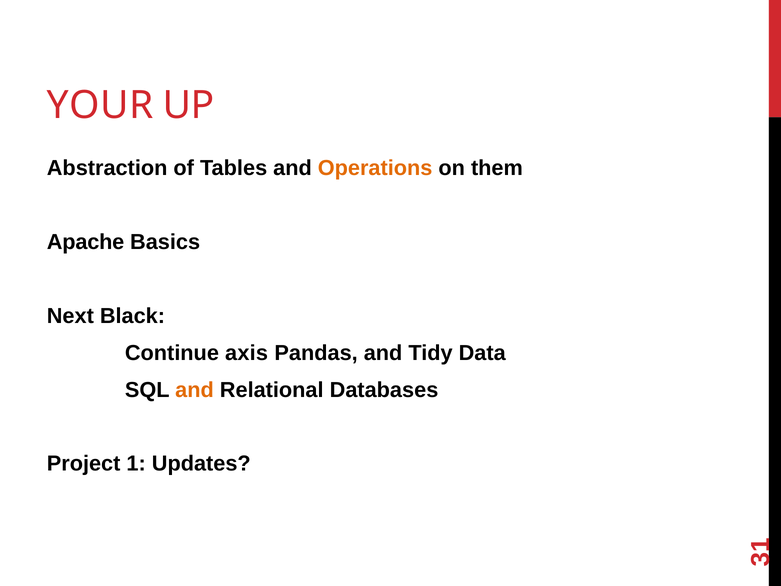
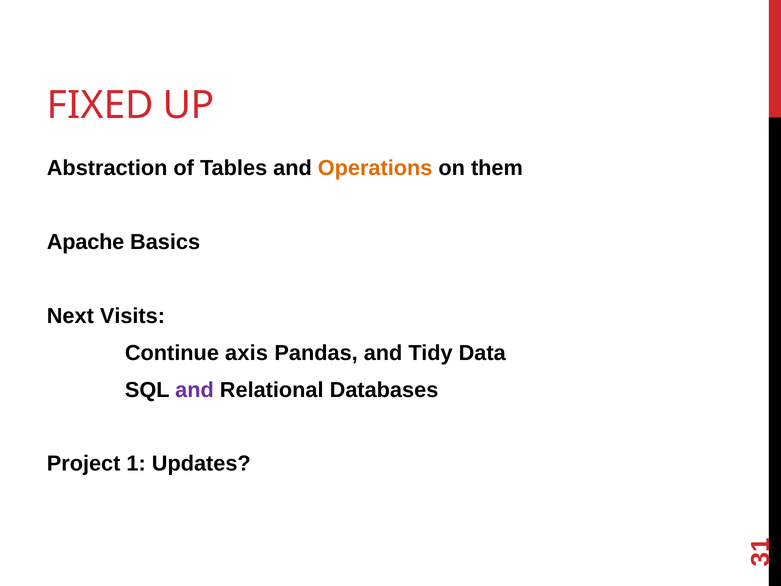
YOUR: YOUR -> FIXED
Black: Black -> Visits
and at (195, 390) colour: orange -> purple
